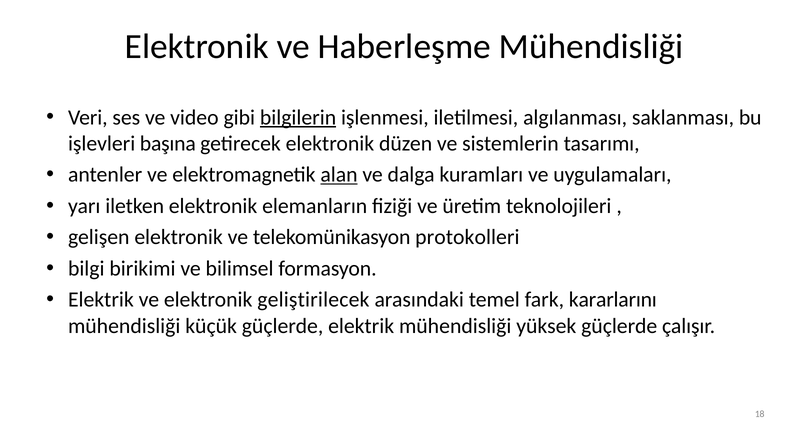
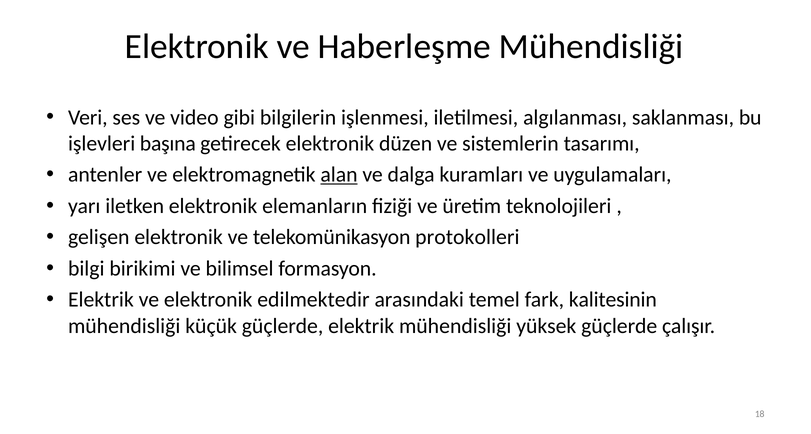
bilgilerin underline: present -> none
geliştirilecek: geliştirilecek -> edilmektedir
kararlarını: kararlarını -> kalitesinin
